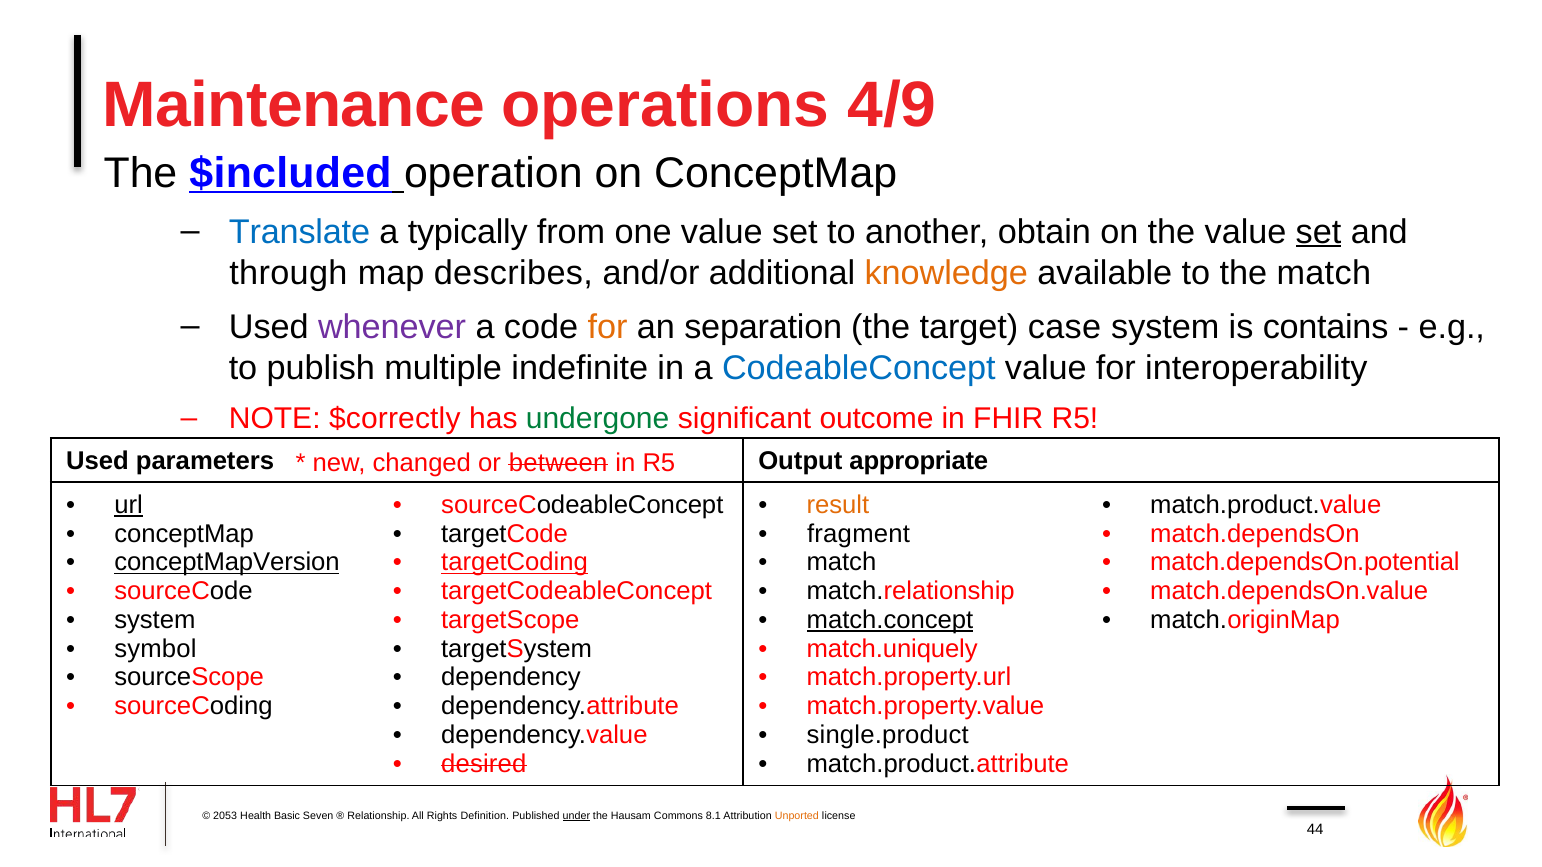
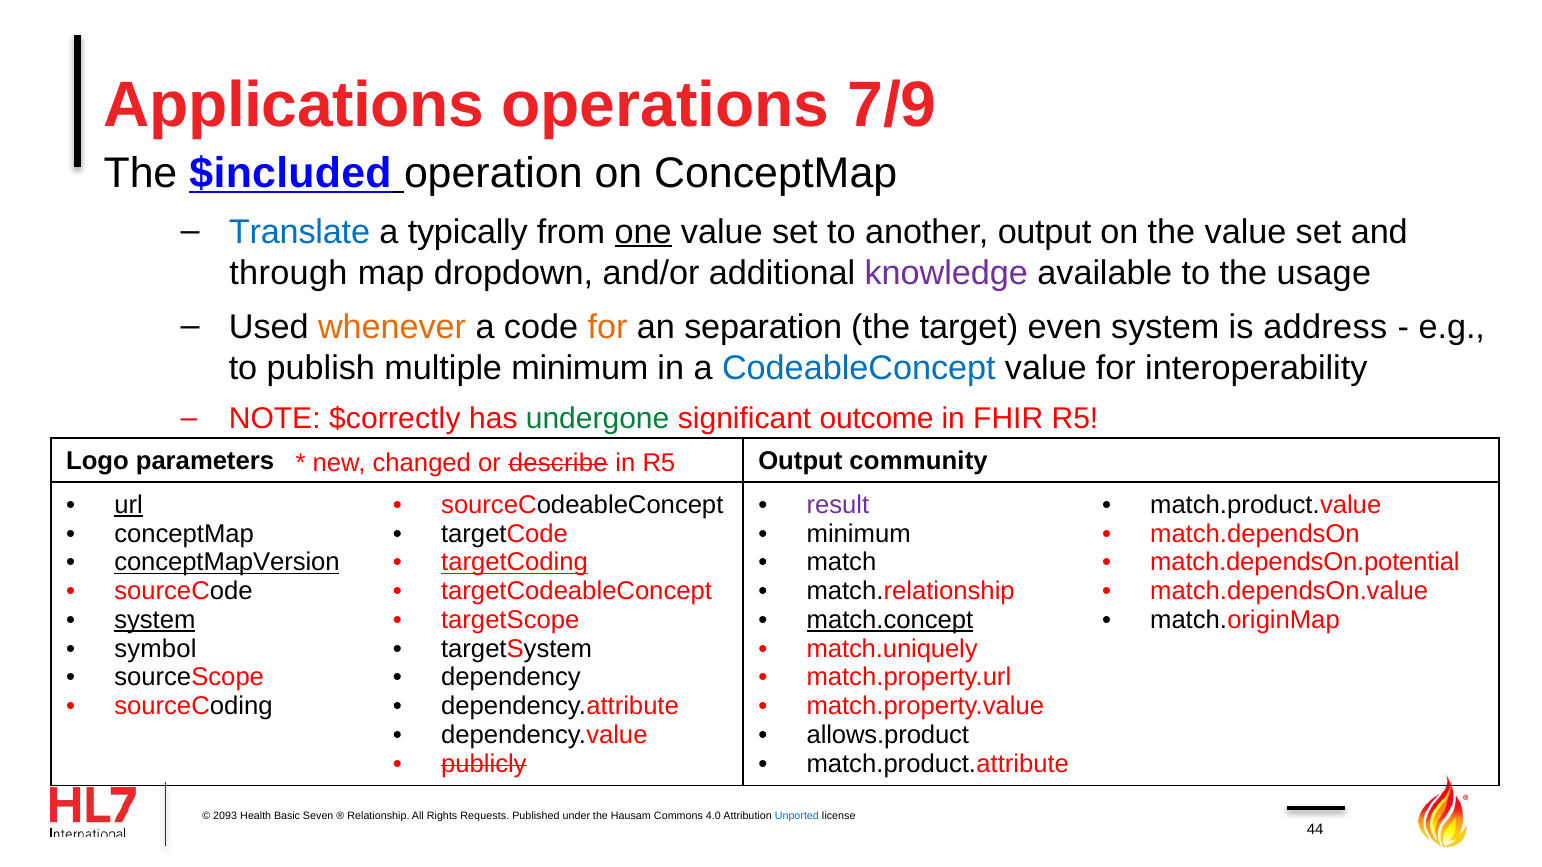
Maintenance: Maintenance -> Applications
4/9: 4/9 -> 7/9
one underline: none -> present
another obtain: obtain -> output
set at (1319, 232) underline: present -> none
describes: describes -> dropdown
knowledge colour: orange -> purple
the match: match -> usage
whenever colour: purple -> orange
case: case -> even
contains: contains -> address
multiple indefinite: indefinite -> minimum
Used at (97, 461): Used -> Logo
appropriate: appropriate -> community
between: between -> describe
result colour: orange -> purple
fragment at (859, 534): fragment -> minimum
system at (155, 620) underline: none -> present
single.product: single.product -> allows.product
desired: desired -> publicly
2053: 2053 -> 2093
Definition: Definition -> Requests
under underline: present -> none
8.1: 8.1 -> 4.0
Unported colour: orange -> blue
